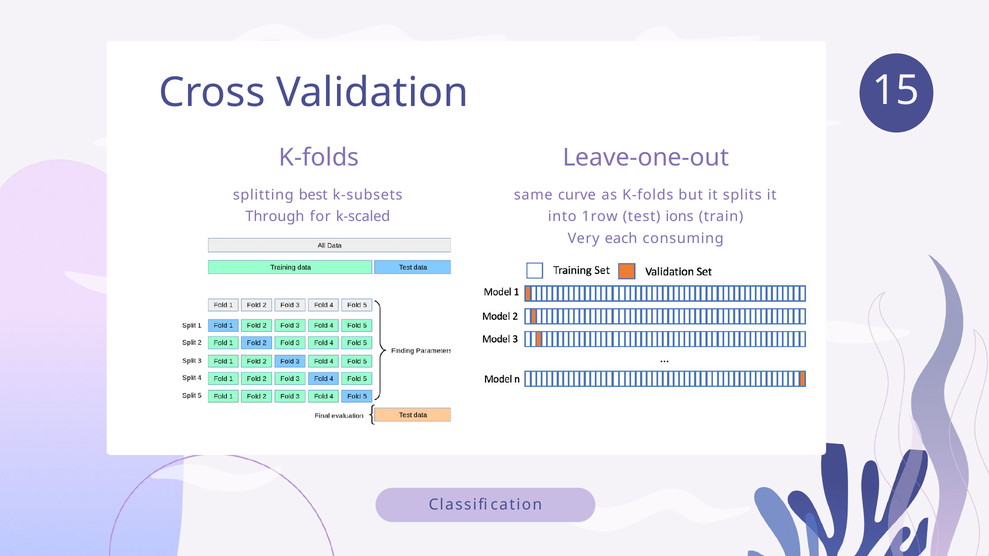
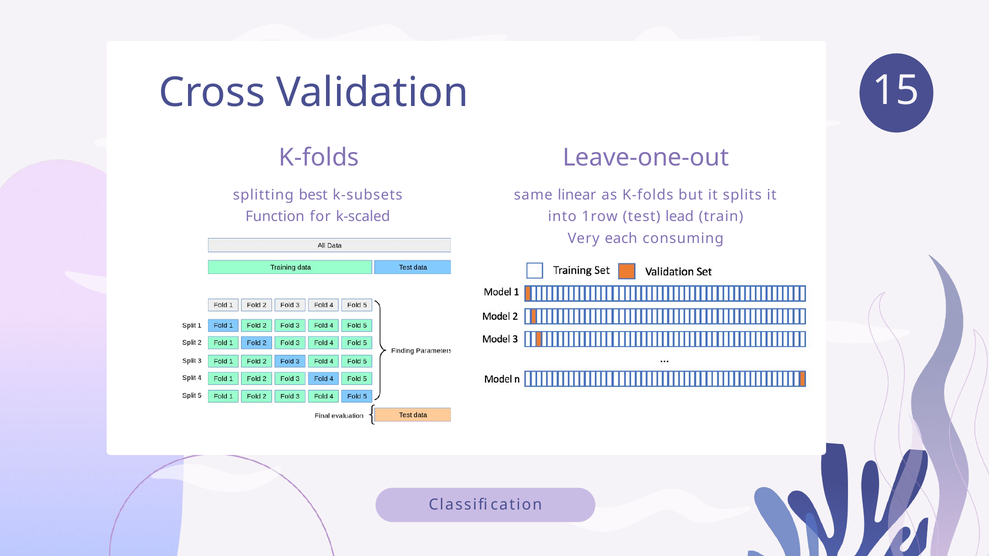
curve: curve -> linear
Through: Through -> Function
ions: ions -> lead
